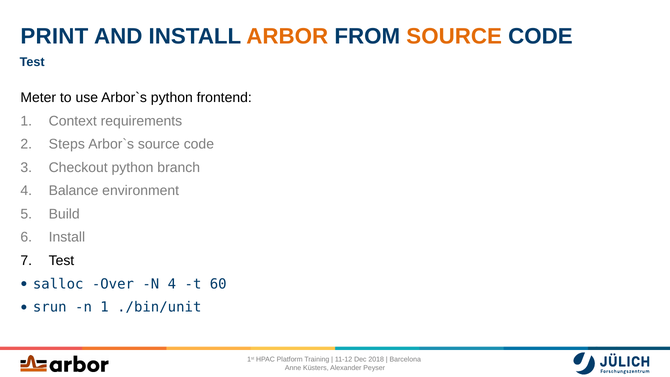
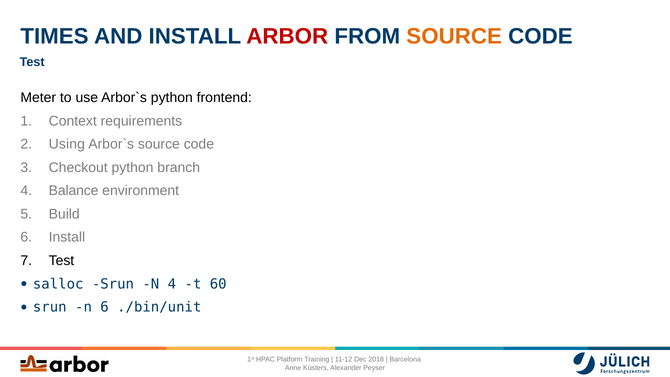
PRINT: PRINT -> TIMES
ARBOR colour: orange -> red
Steps: Steps -> Using
salloc Over: Over -> Srun
n 1: 1 -> 6
